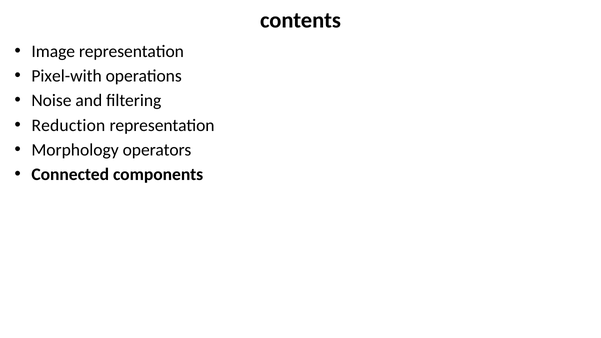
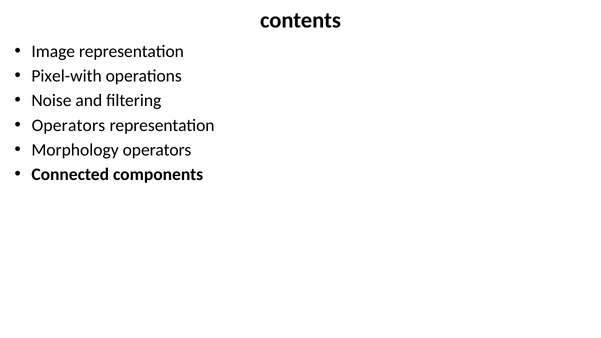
Reduction at (68, 125): Reduction -> Operators
